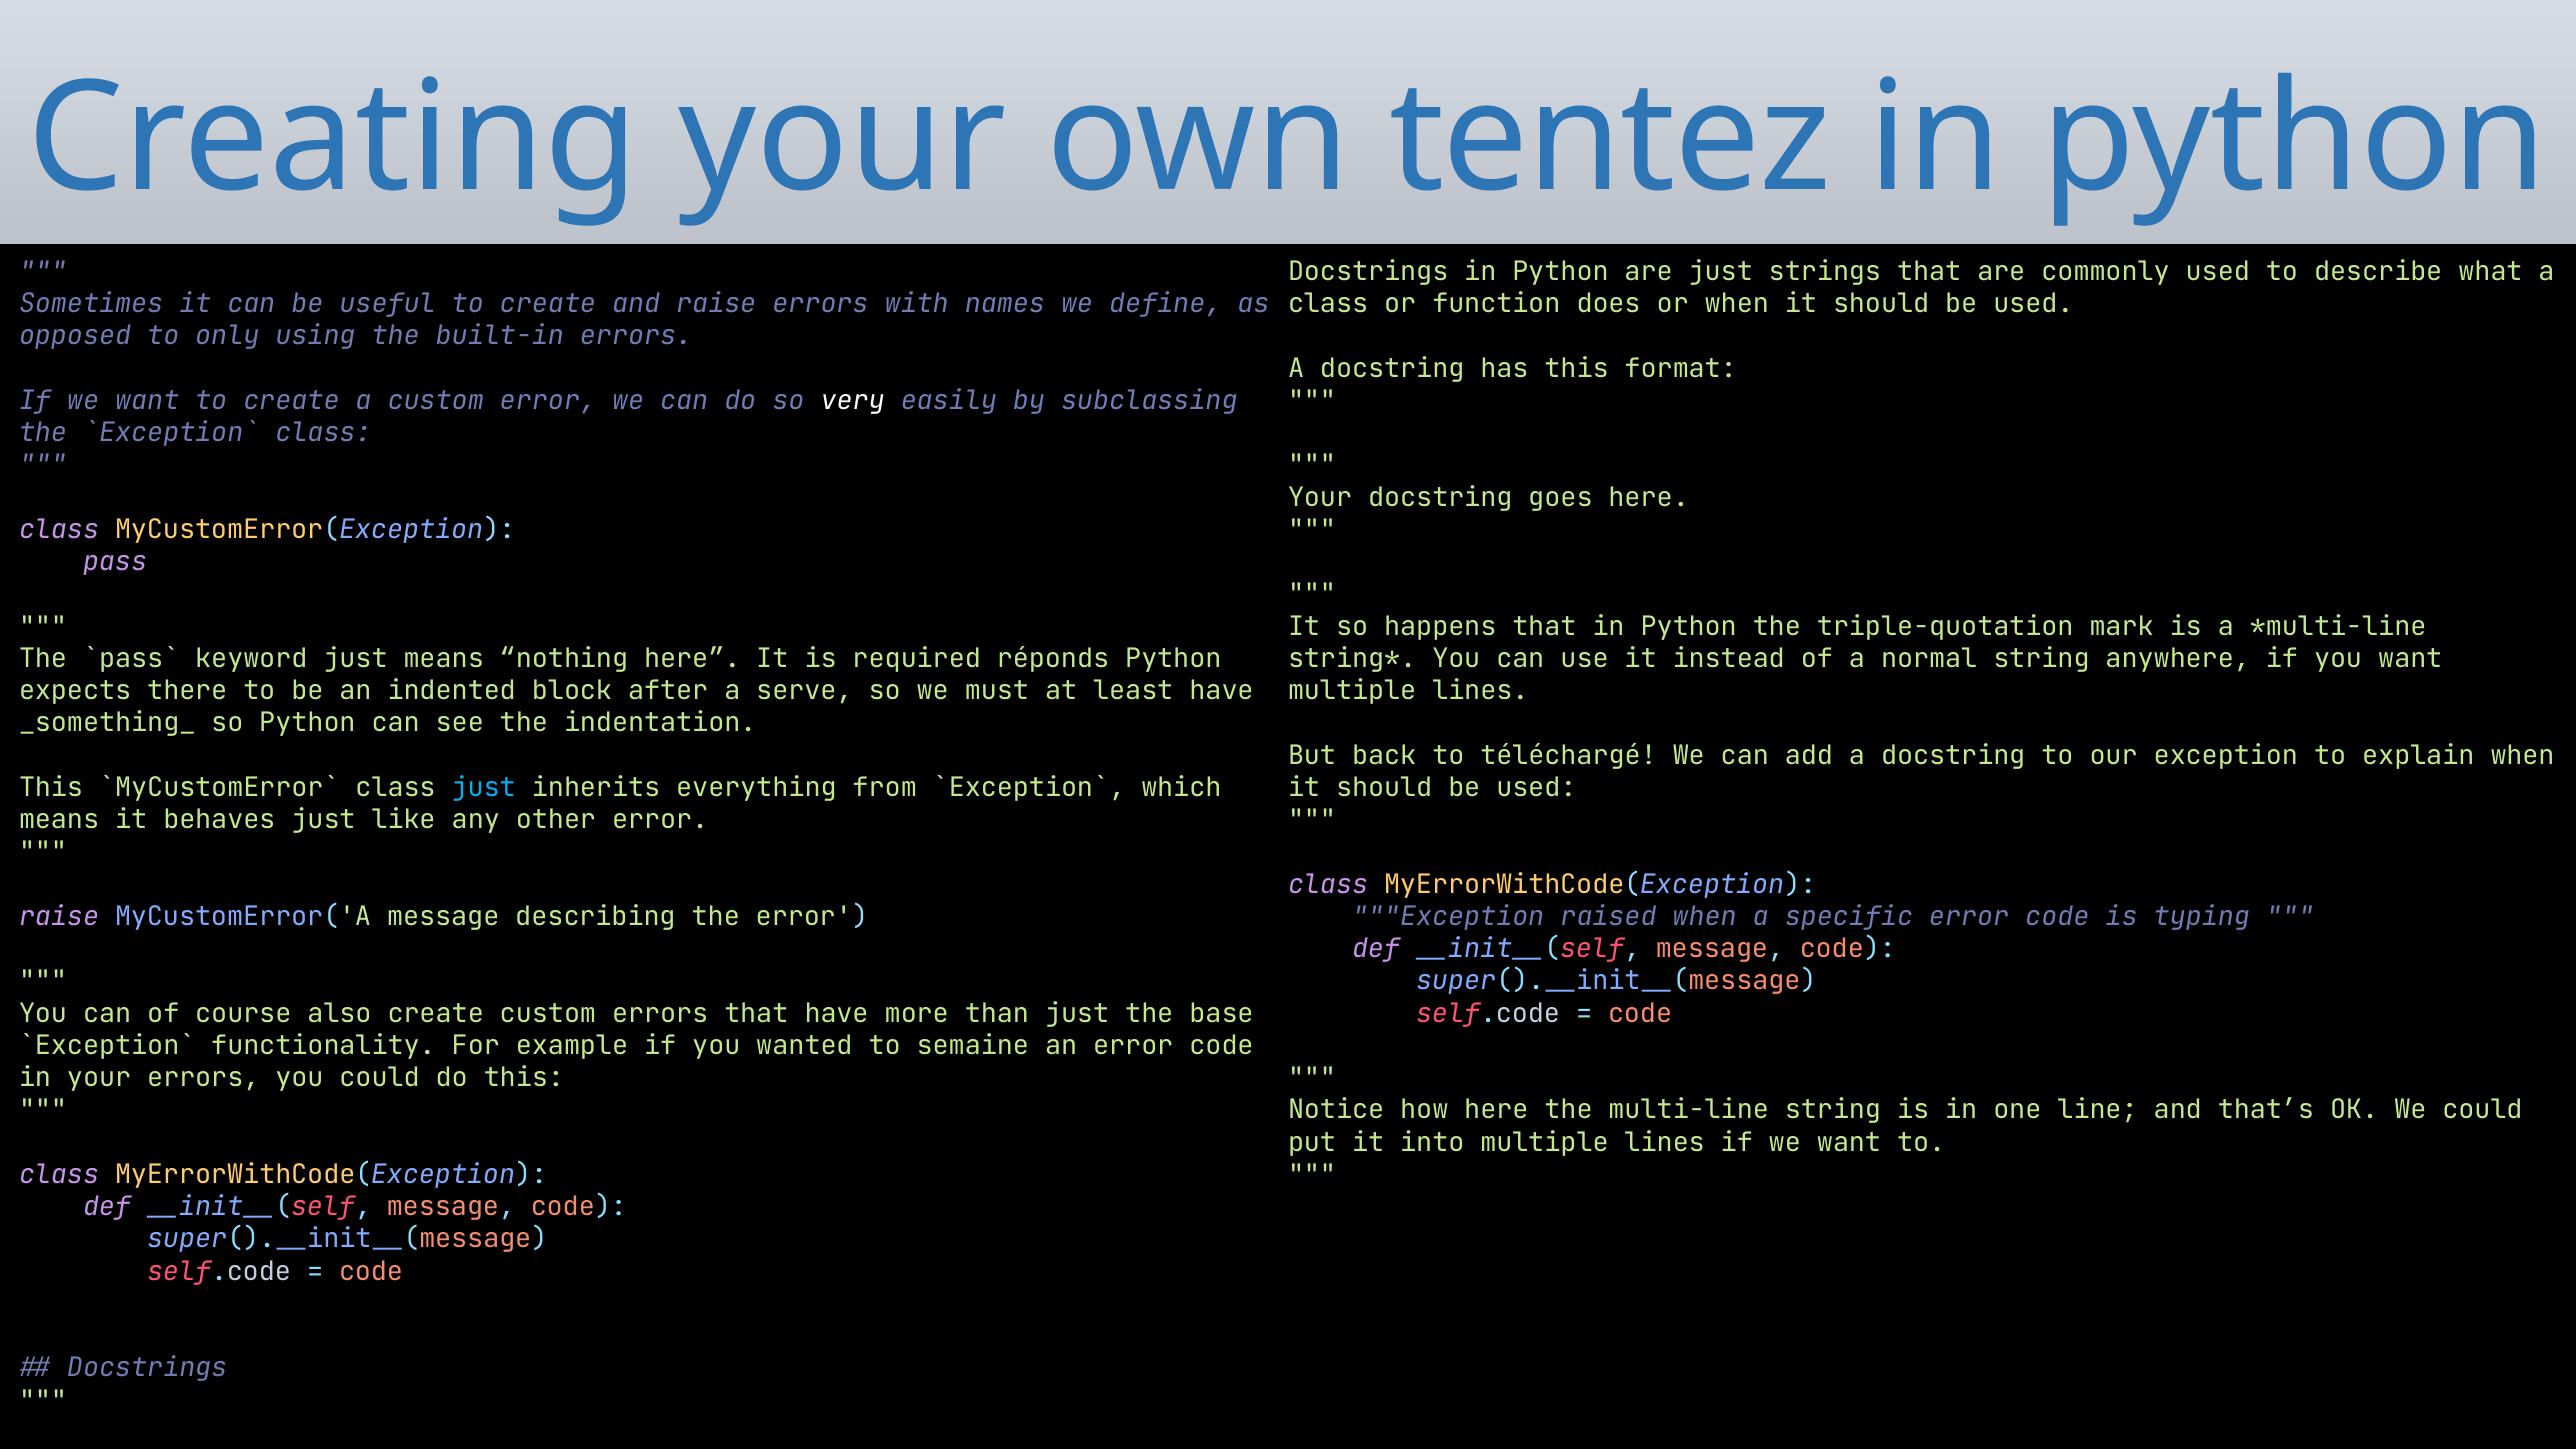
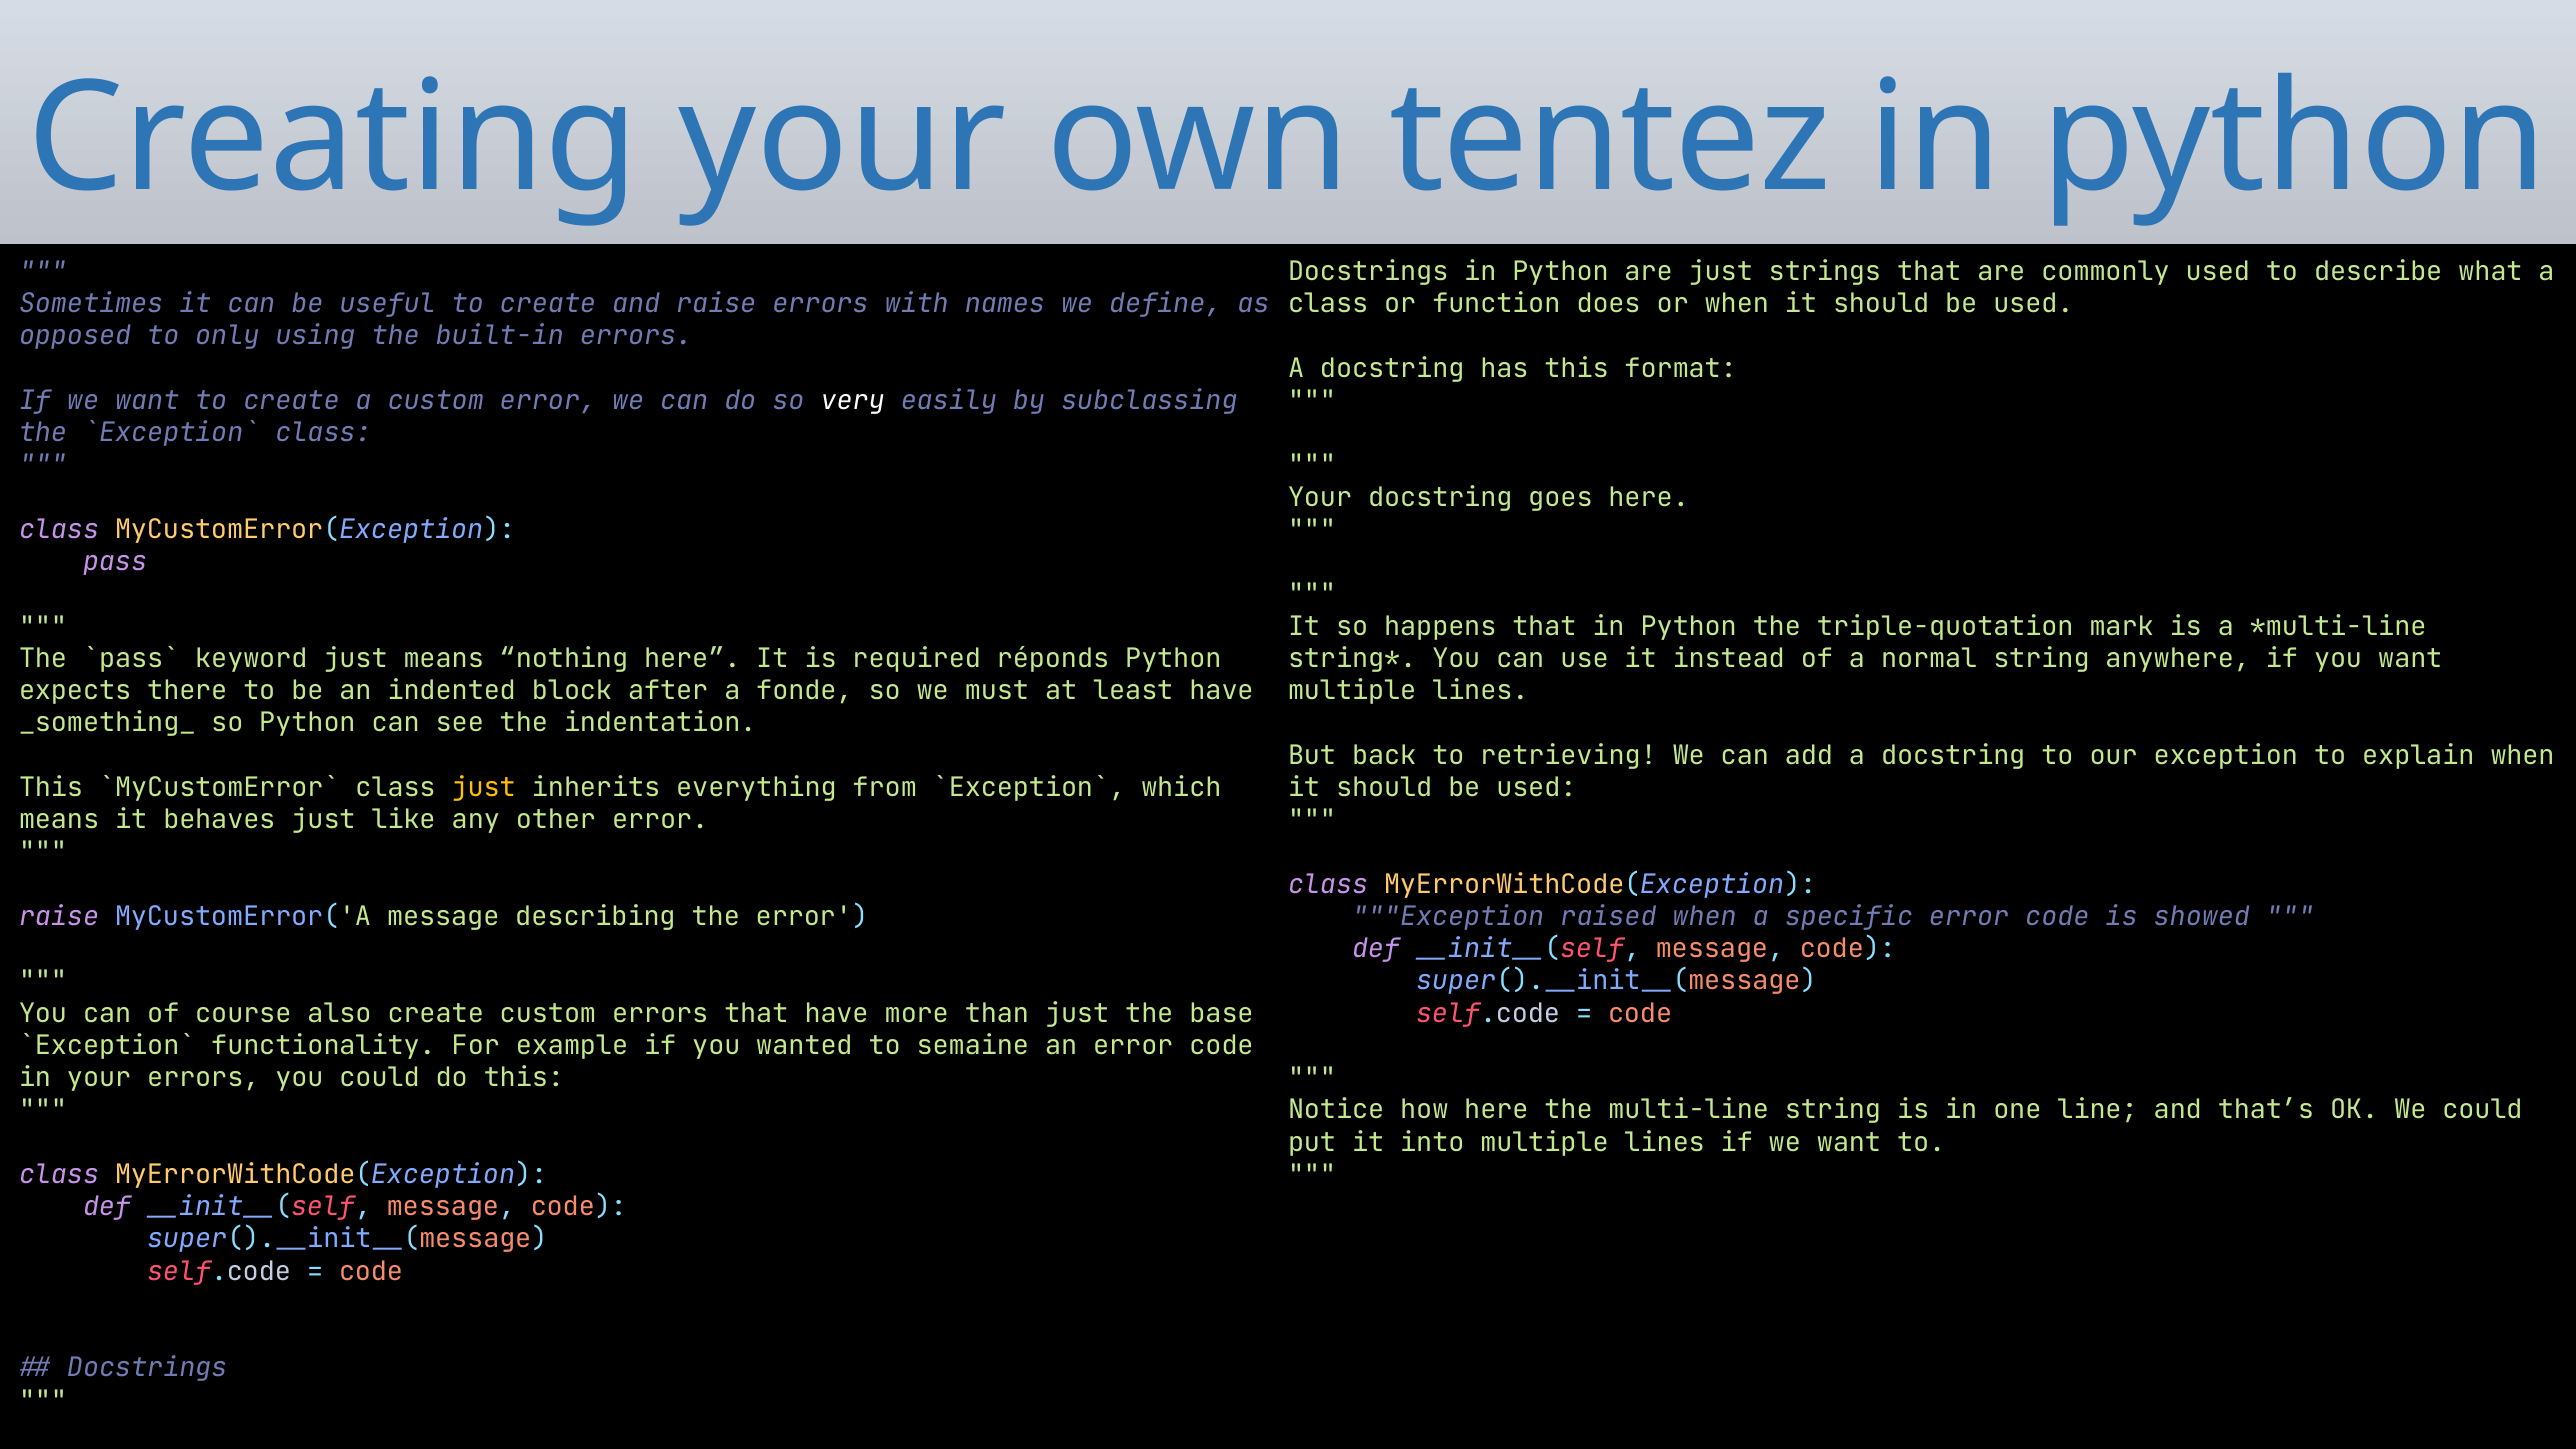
serve: serve -> fonde
téléchargé: téléchargé -> retrieving
just at (484, 788) colour: light blue -> yellow
typing: typing -> showed
